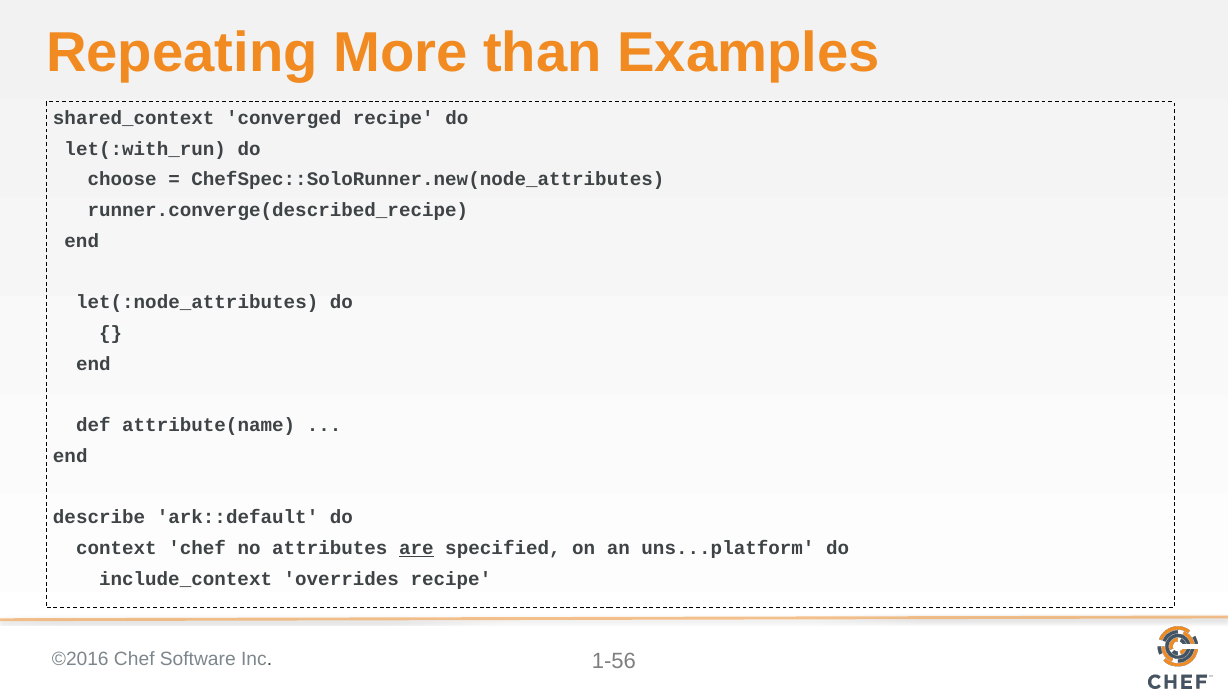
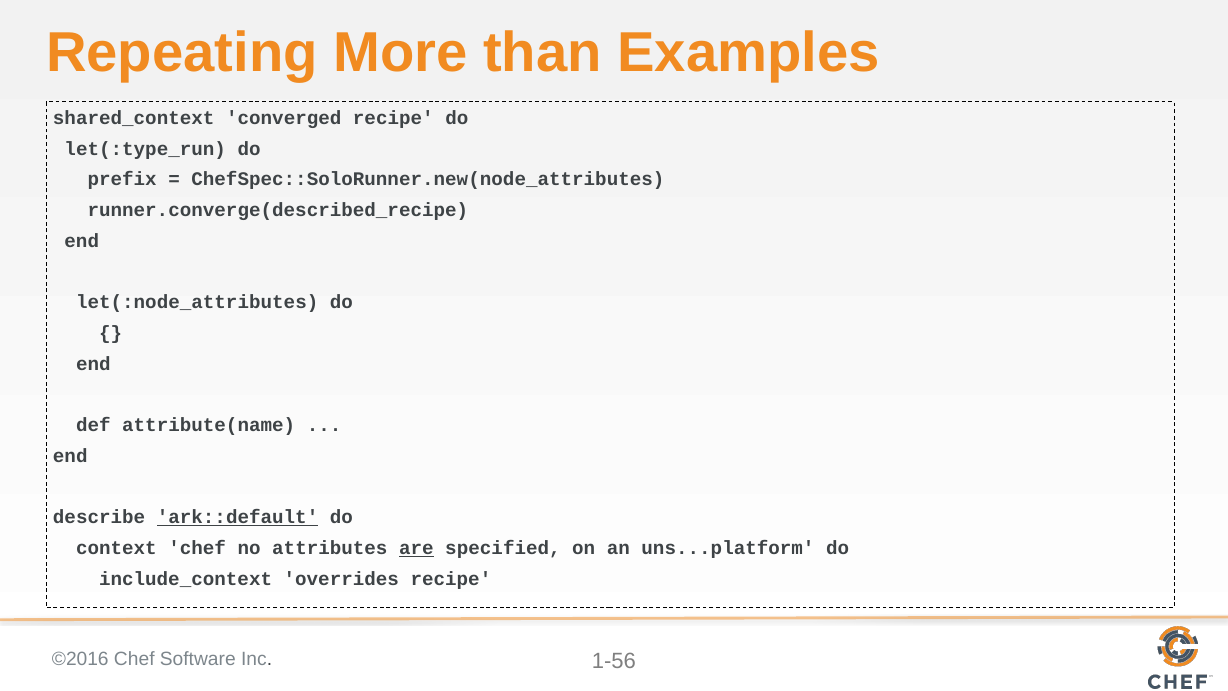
let(:with_run: let(:with_run -> let(:type_run
choose: choose -> prefix
ark::default underline: none -> present
